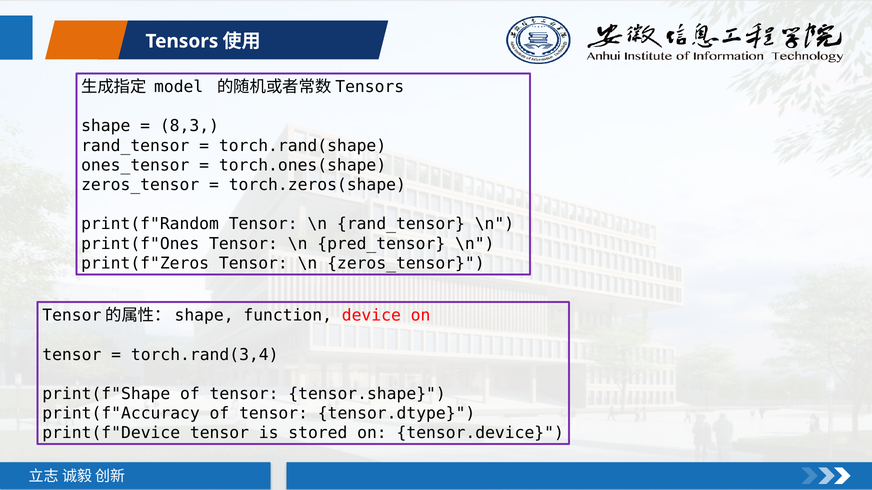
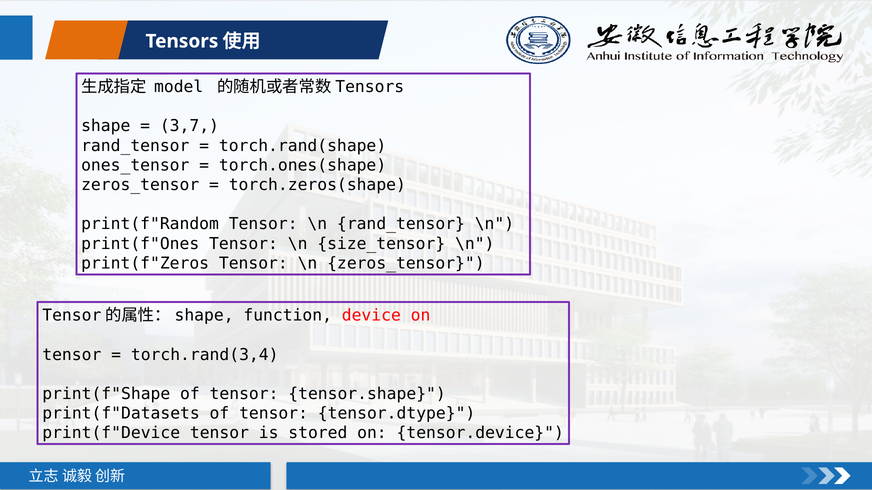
8,3: 8,3 -> 3,7
pred_tensor: pred_tensor -> size_tensor
print(f"Accuracy: print(f"Accuracy -> print(f"Datasets
